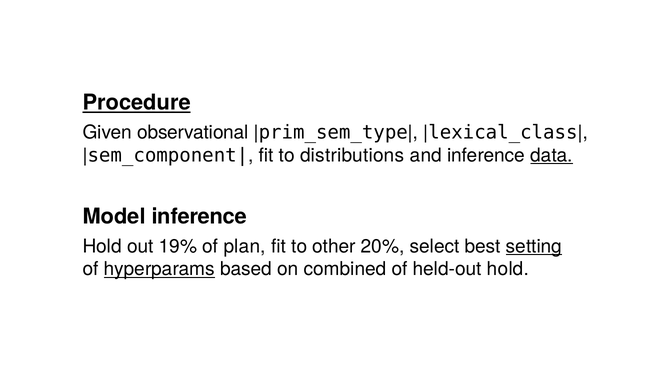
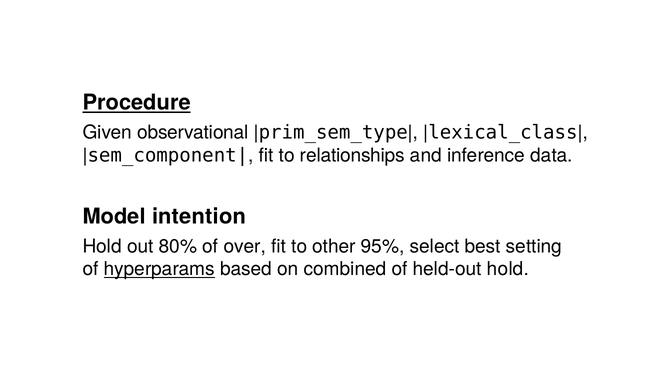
distributions: distributions -> relationships
data underline: present -> none
Model inference: inference -> intention
19%: 19% -> 80%
plan: plan -> over
20%: 20% -> 95%
setting underline: present -> none
